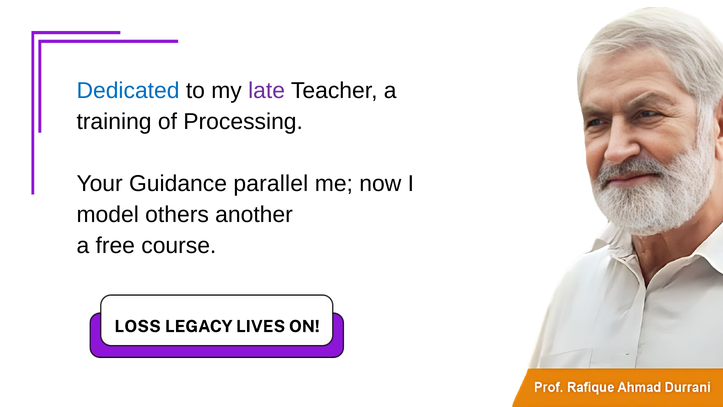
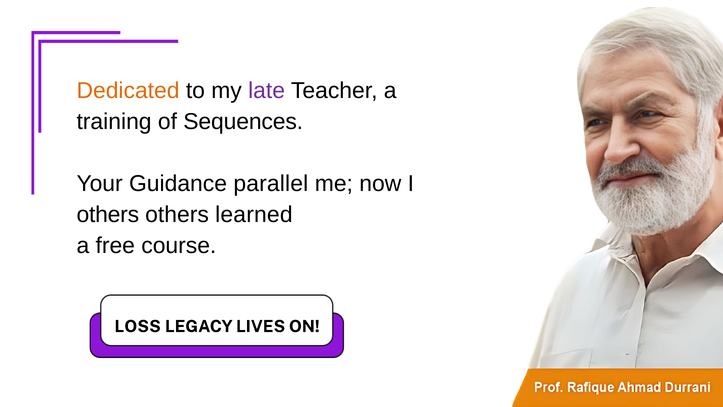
Dedicated colour: blue -> orange
Processing: Processing -> Sequences
model at (108, 214): model -> others
another: another -> learned
